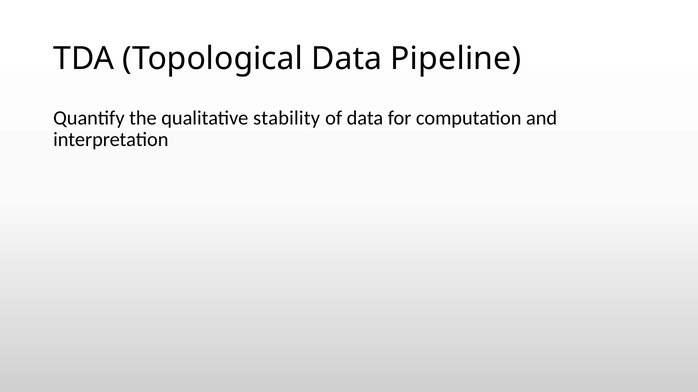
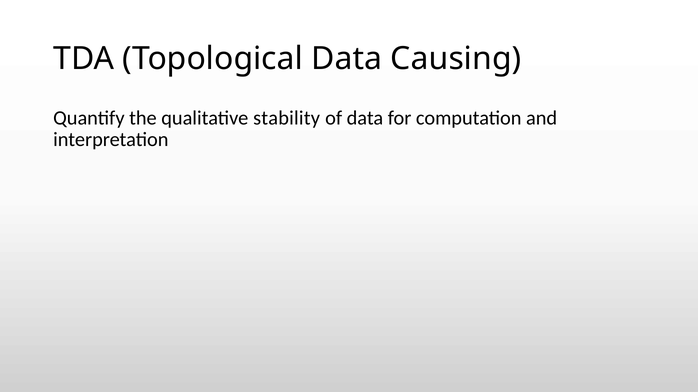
Pipeline: Pipeline -> Causing
